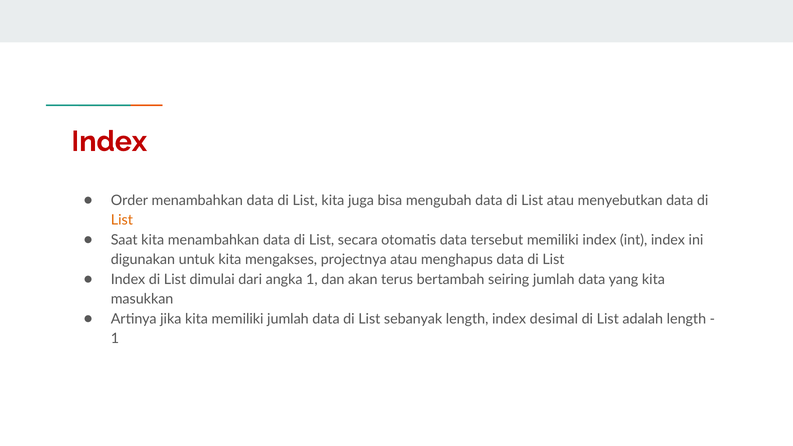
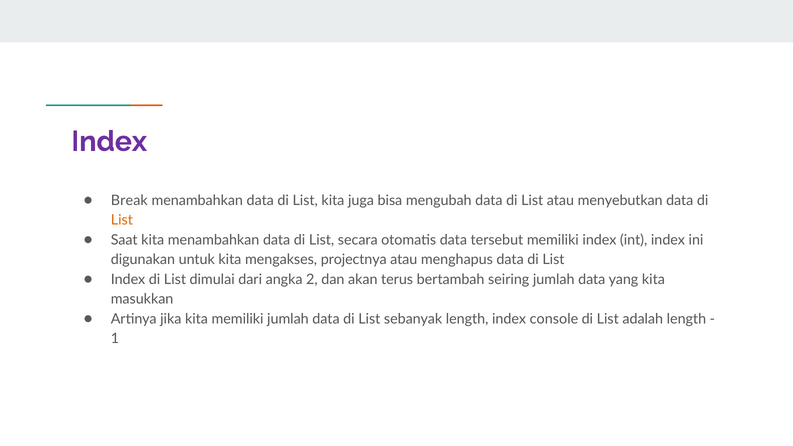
Index at (109, 141) colour: red -> purple
Order: Order -> Break
angka 1: 1 -> 2
desimal: desimal -> console
